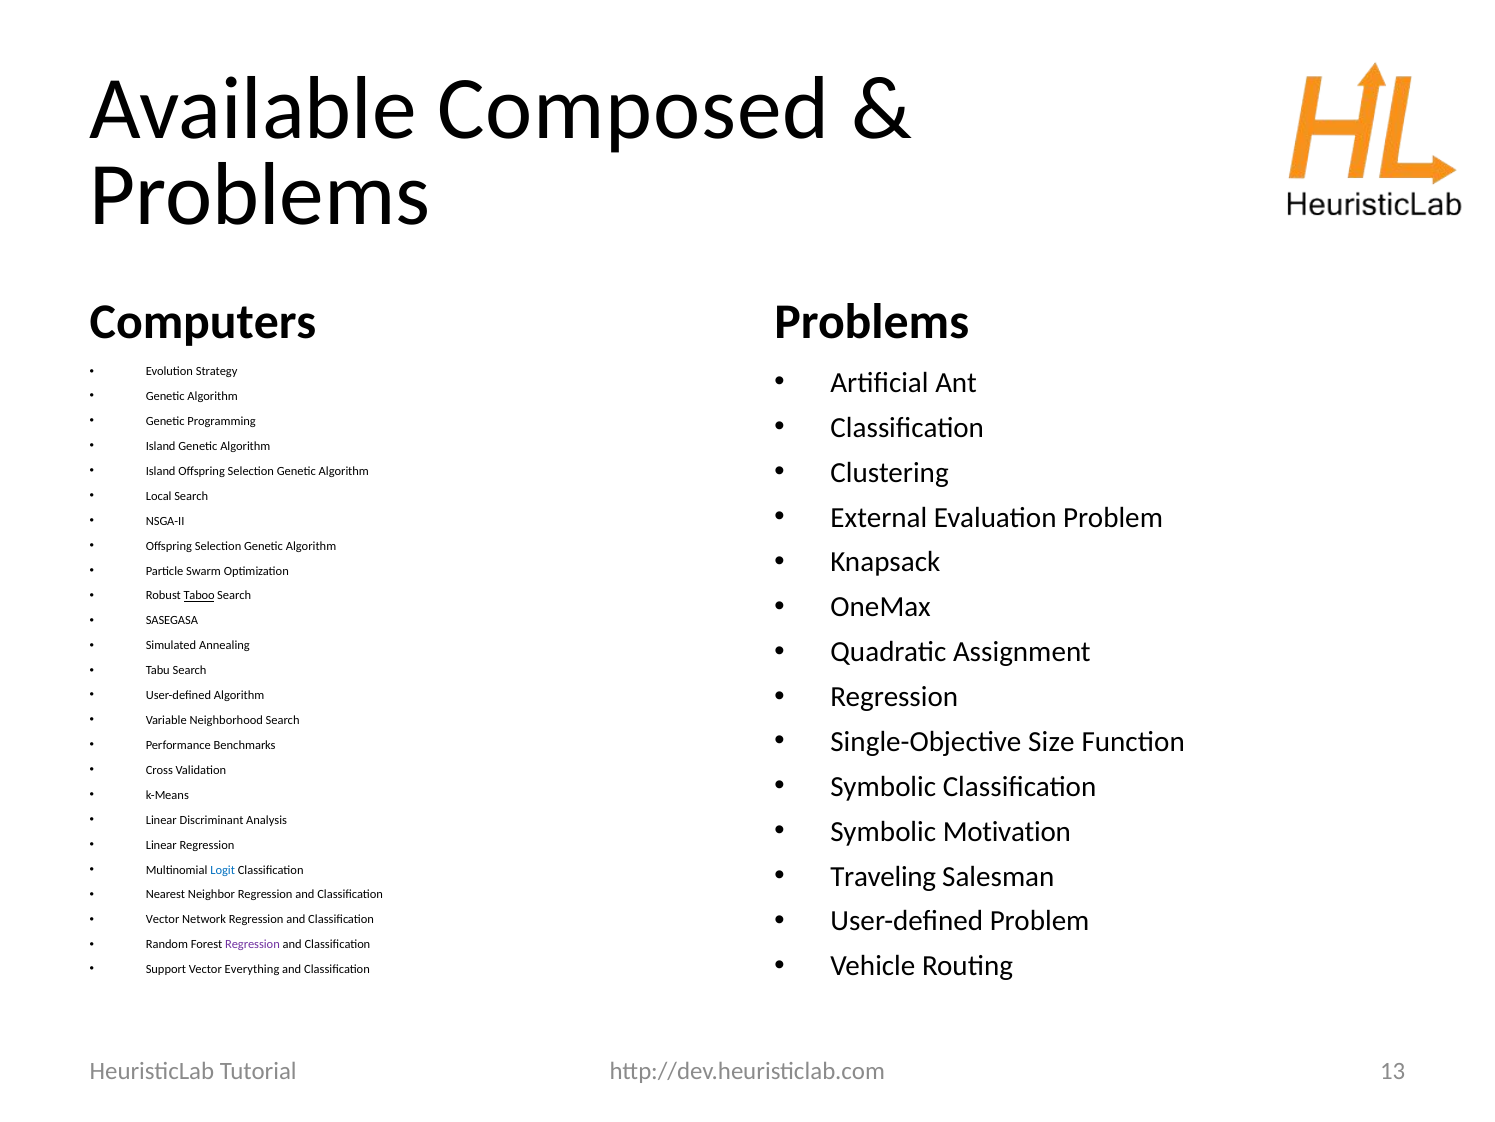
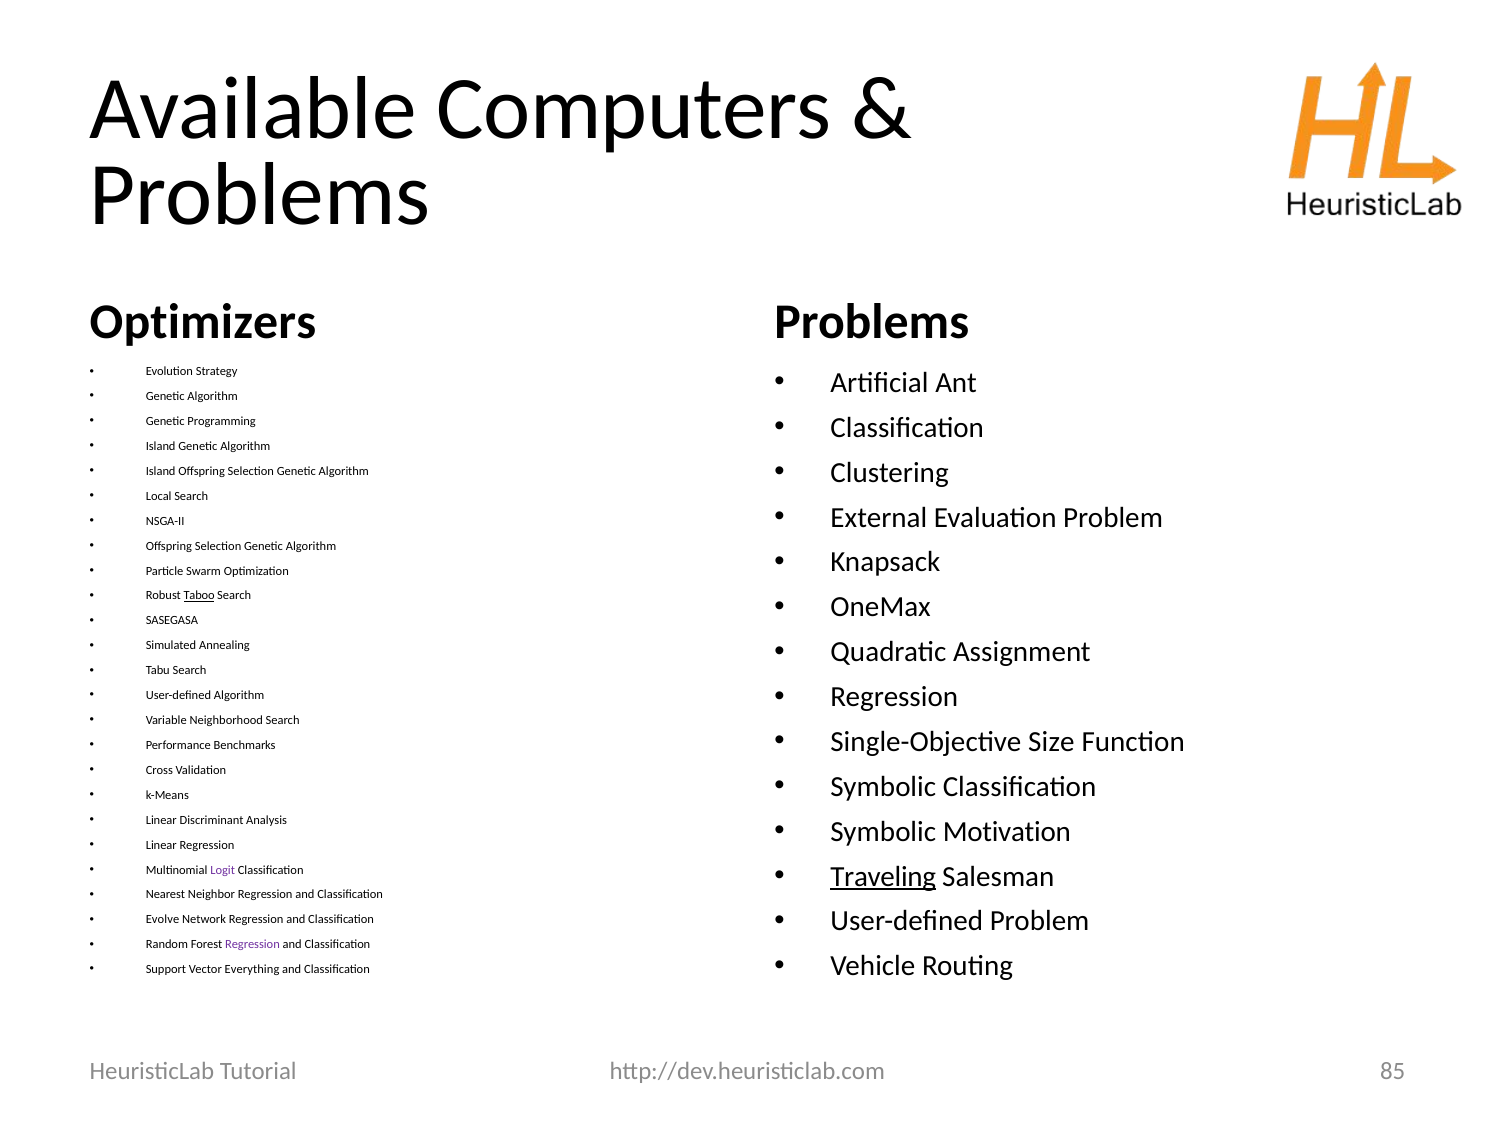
Composed: Composed -> Computers
Computers: Computers -> Optimizers
Traveling underline: none -> present
Logit colour: blue -> purple
Vector at (163, 919): Vector -> Evolve
13: 13 -> 85
